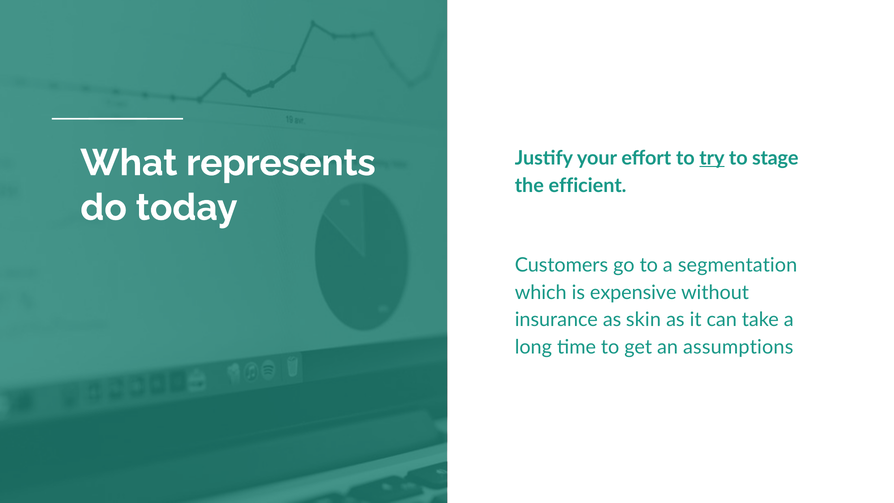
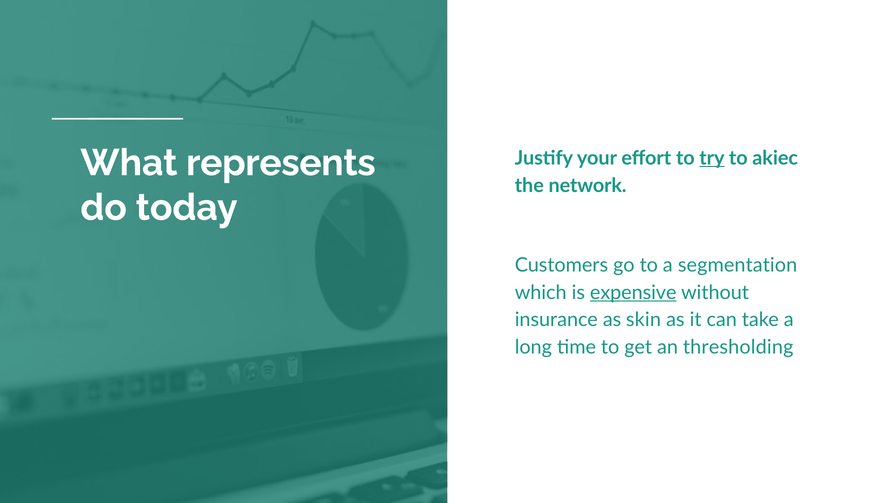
stage: stage -> akiec
efficient: efficient -> network
expensive underline: none -> present
assumptions: assumptions -> thresholding
